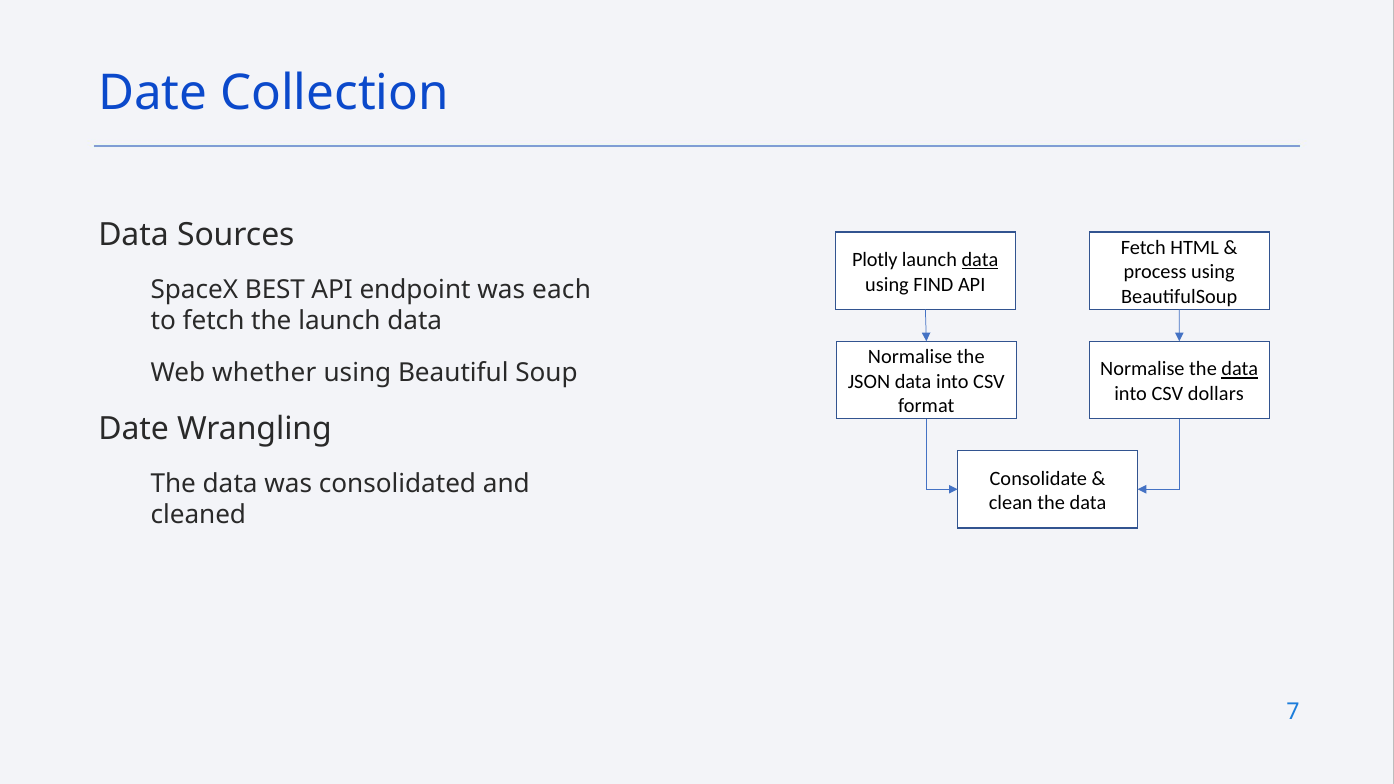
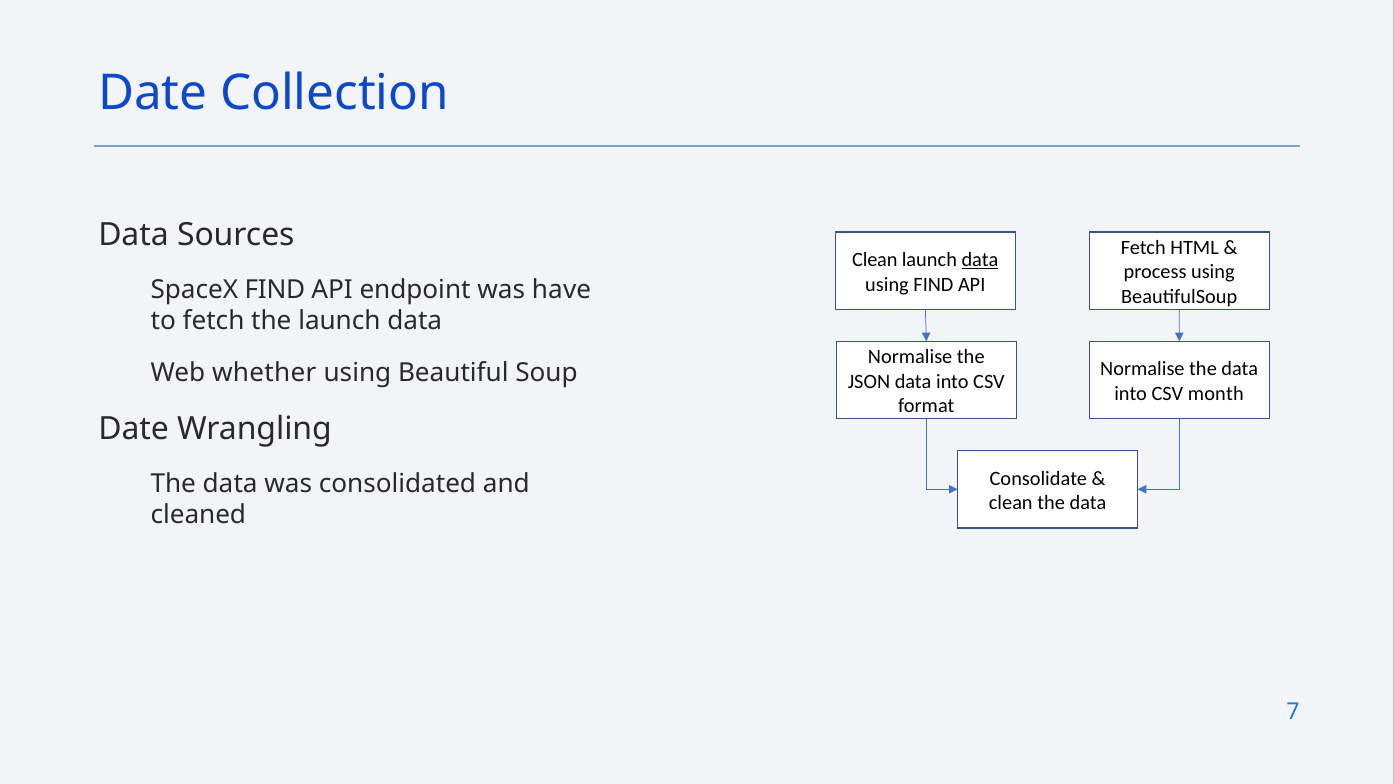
Plotly at (875, 260): Plotly -> Clean
SpaceX BEST: BEST -> FIND
each: each -> have
data at (1240, 369) underline: present -> none
dollars: dollars -> month
